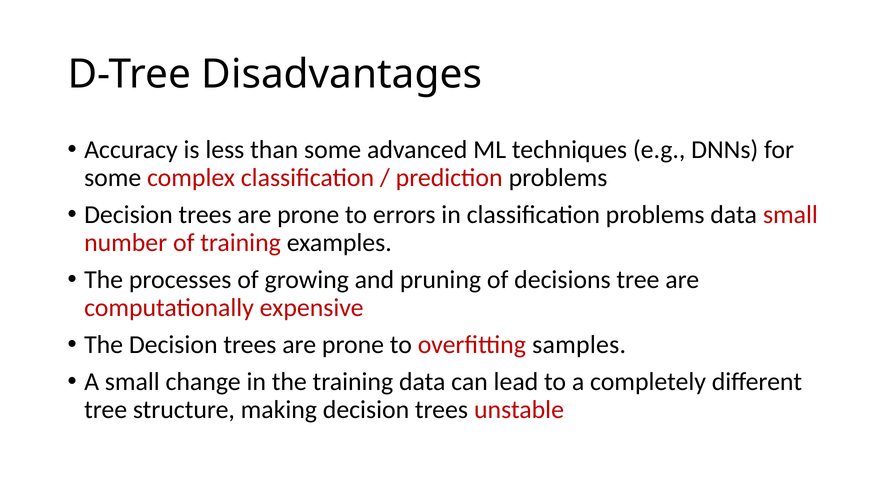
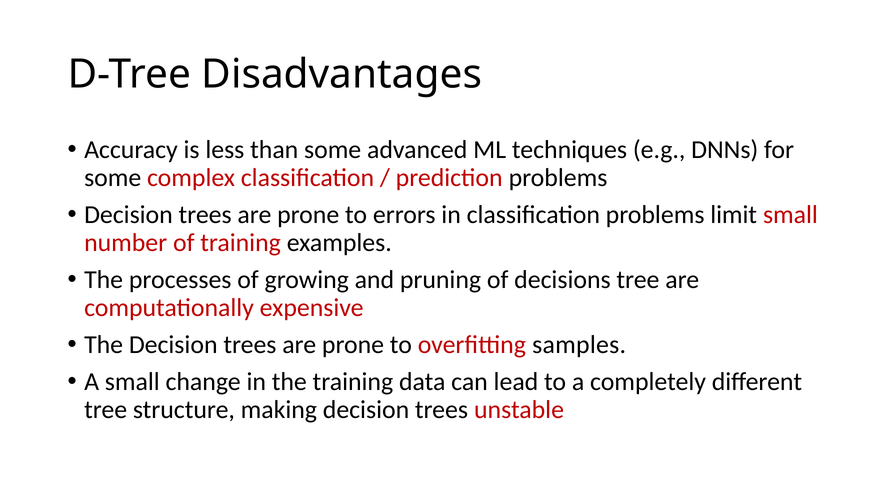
problems data: data -> limit
